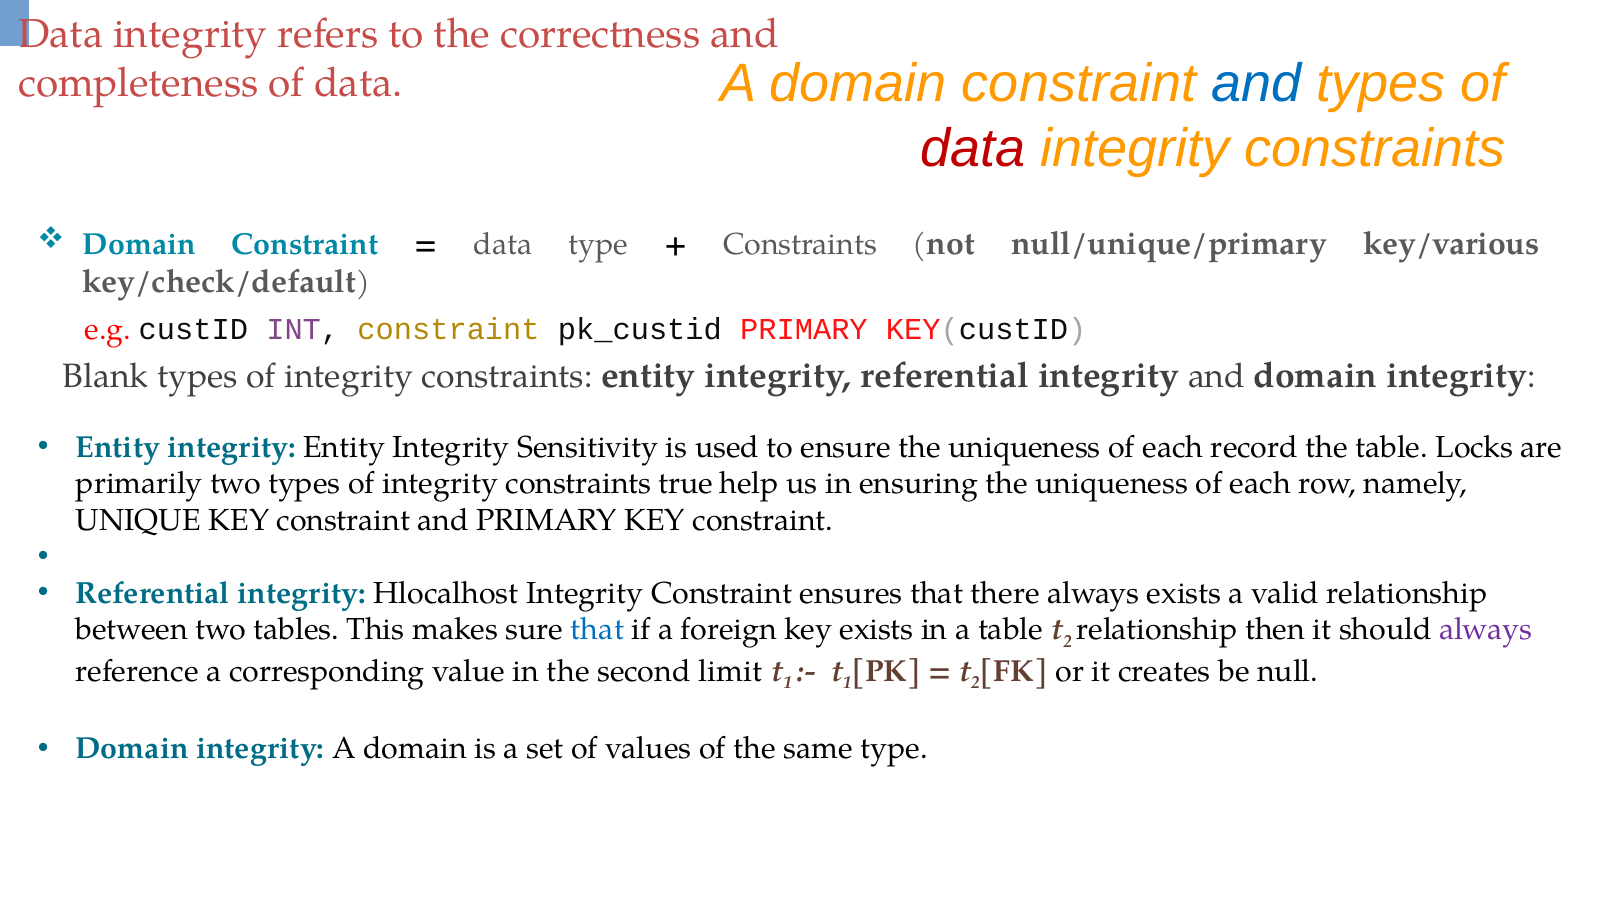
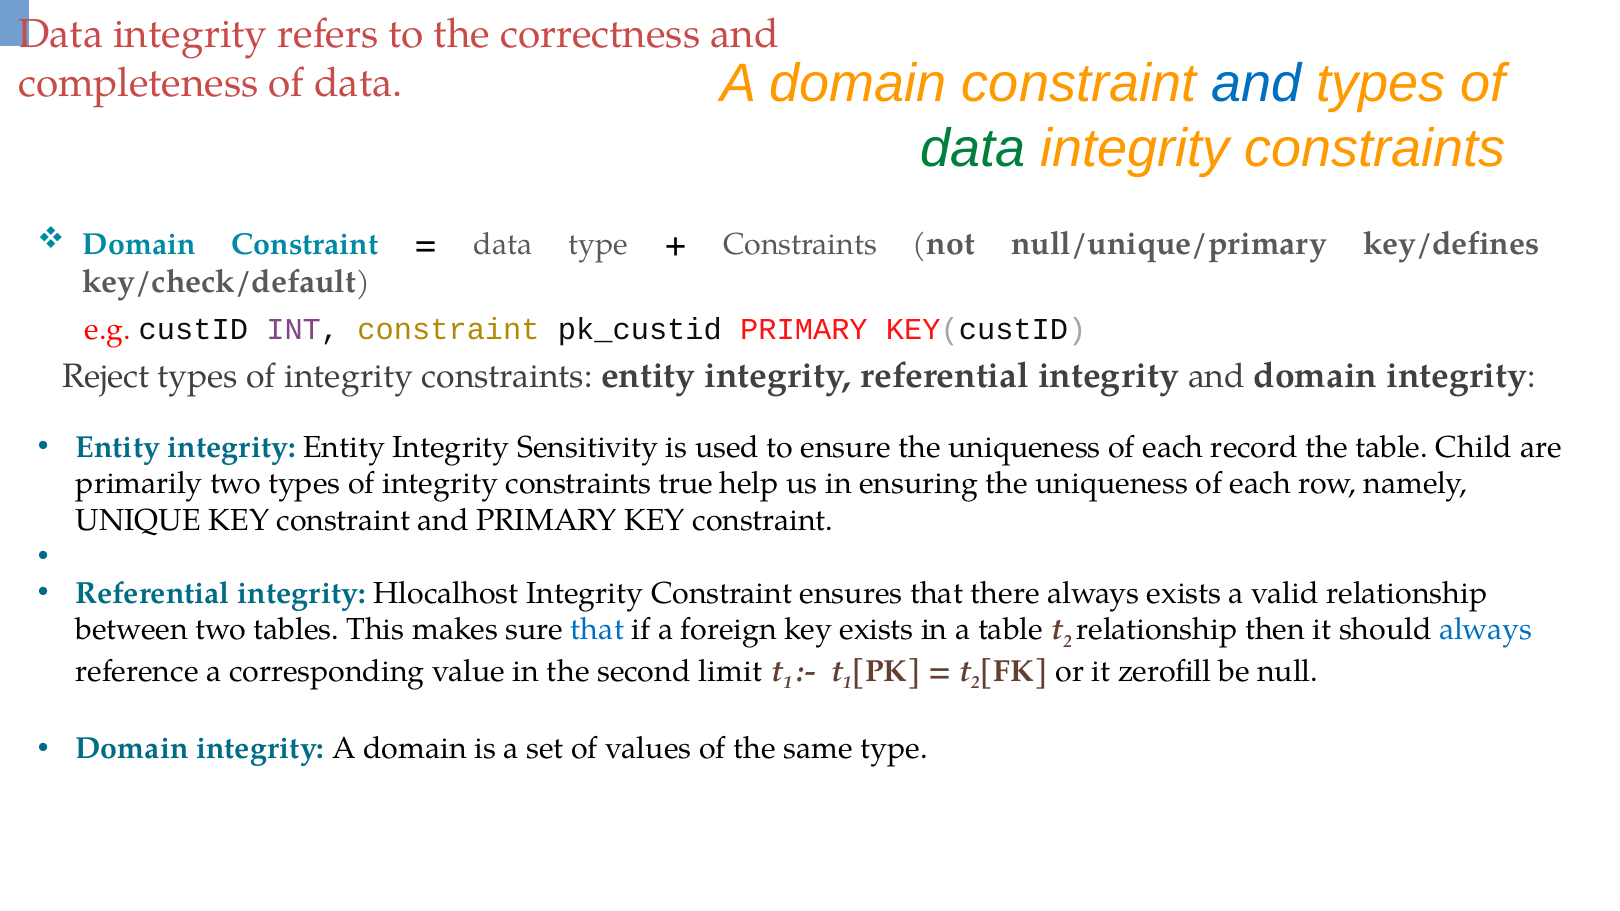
data at (973, 149) colour: red -> green
key/various: key/various -> key/defines
Blank: Blank -> Reject
Locks: Locks -> Child
always at (1486, 630) colour: purple -> blue
creates: creates -> zerofill
